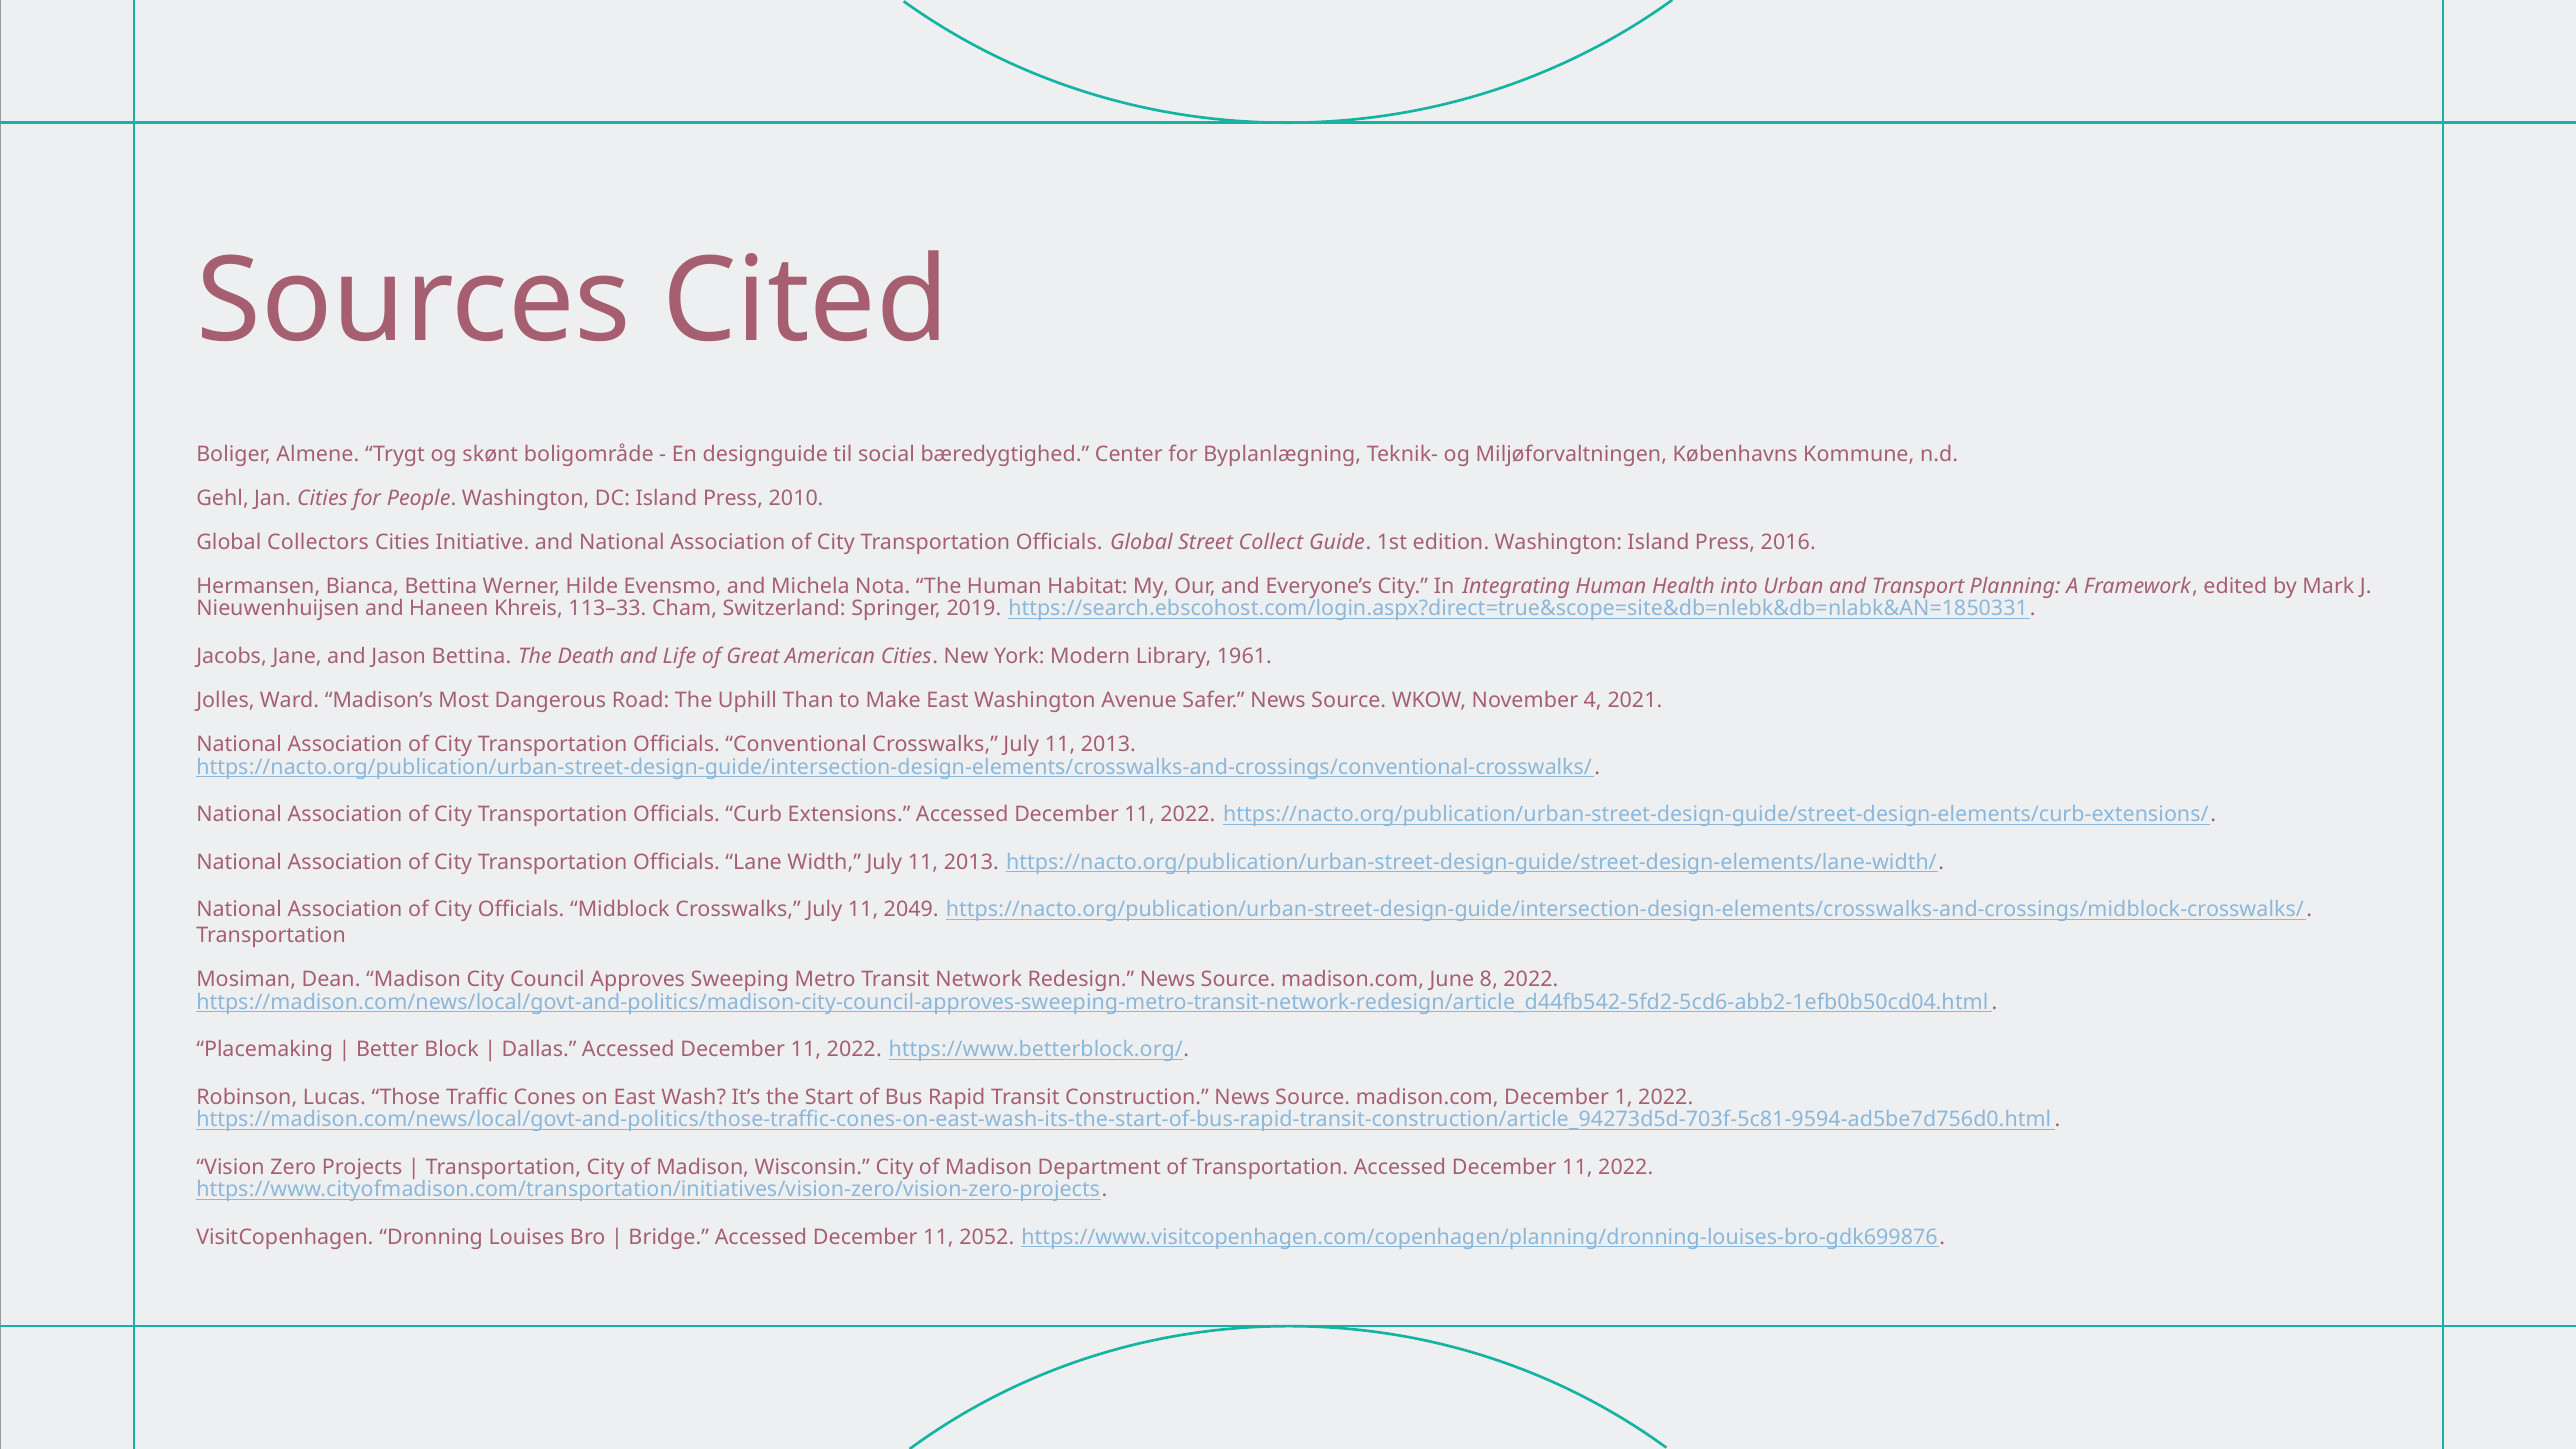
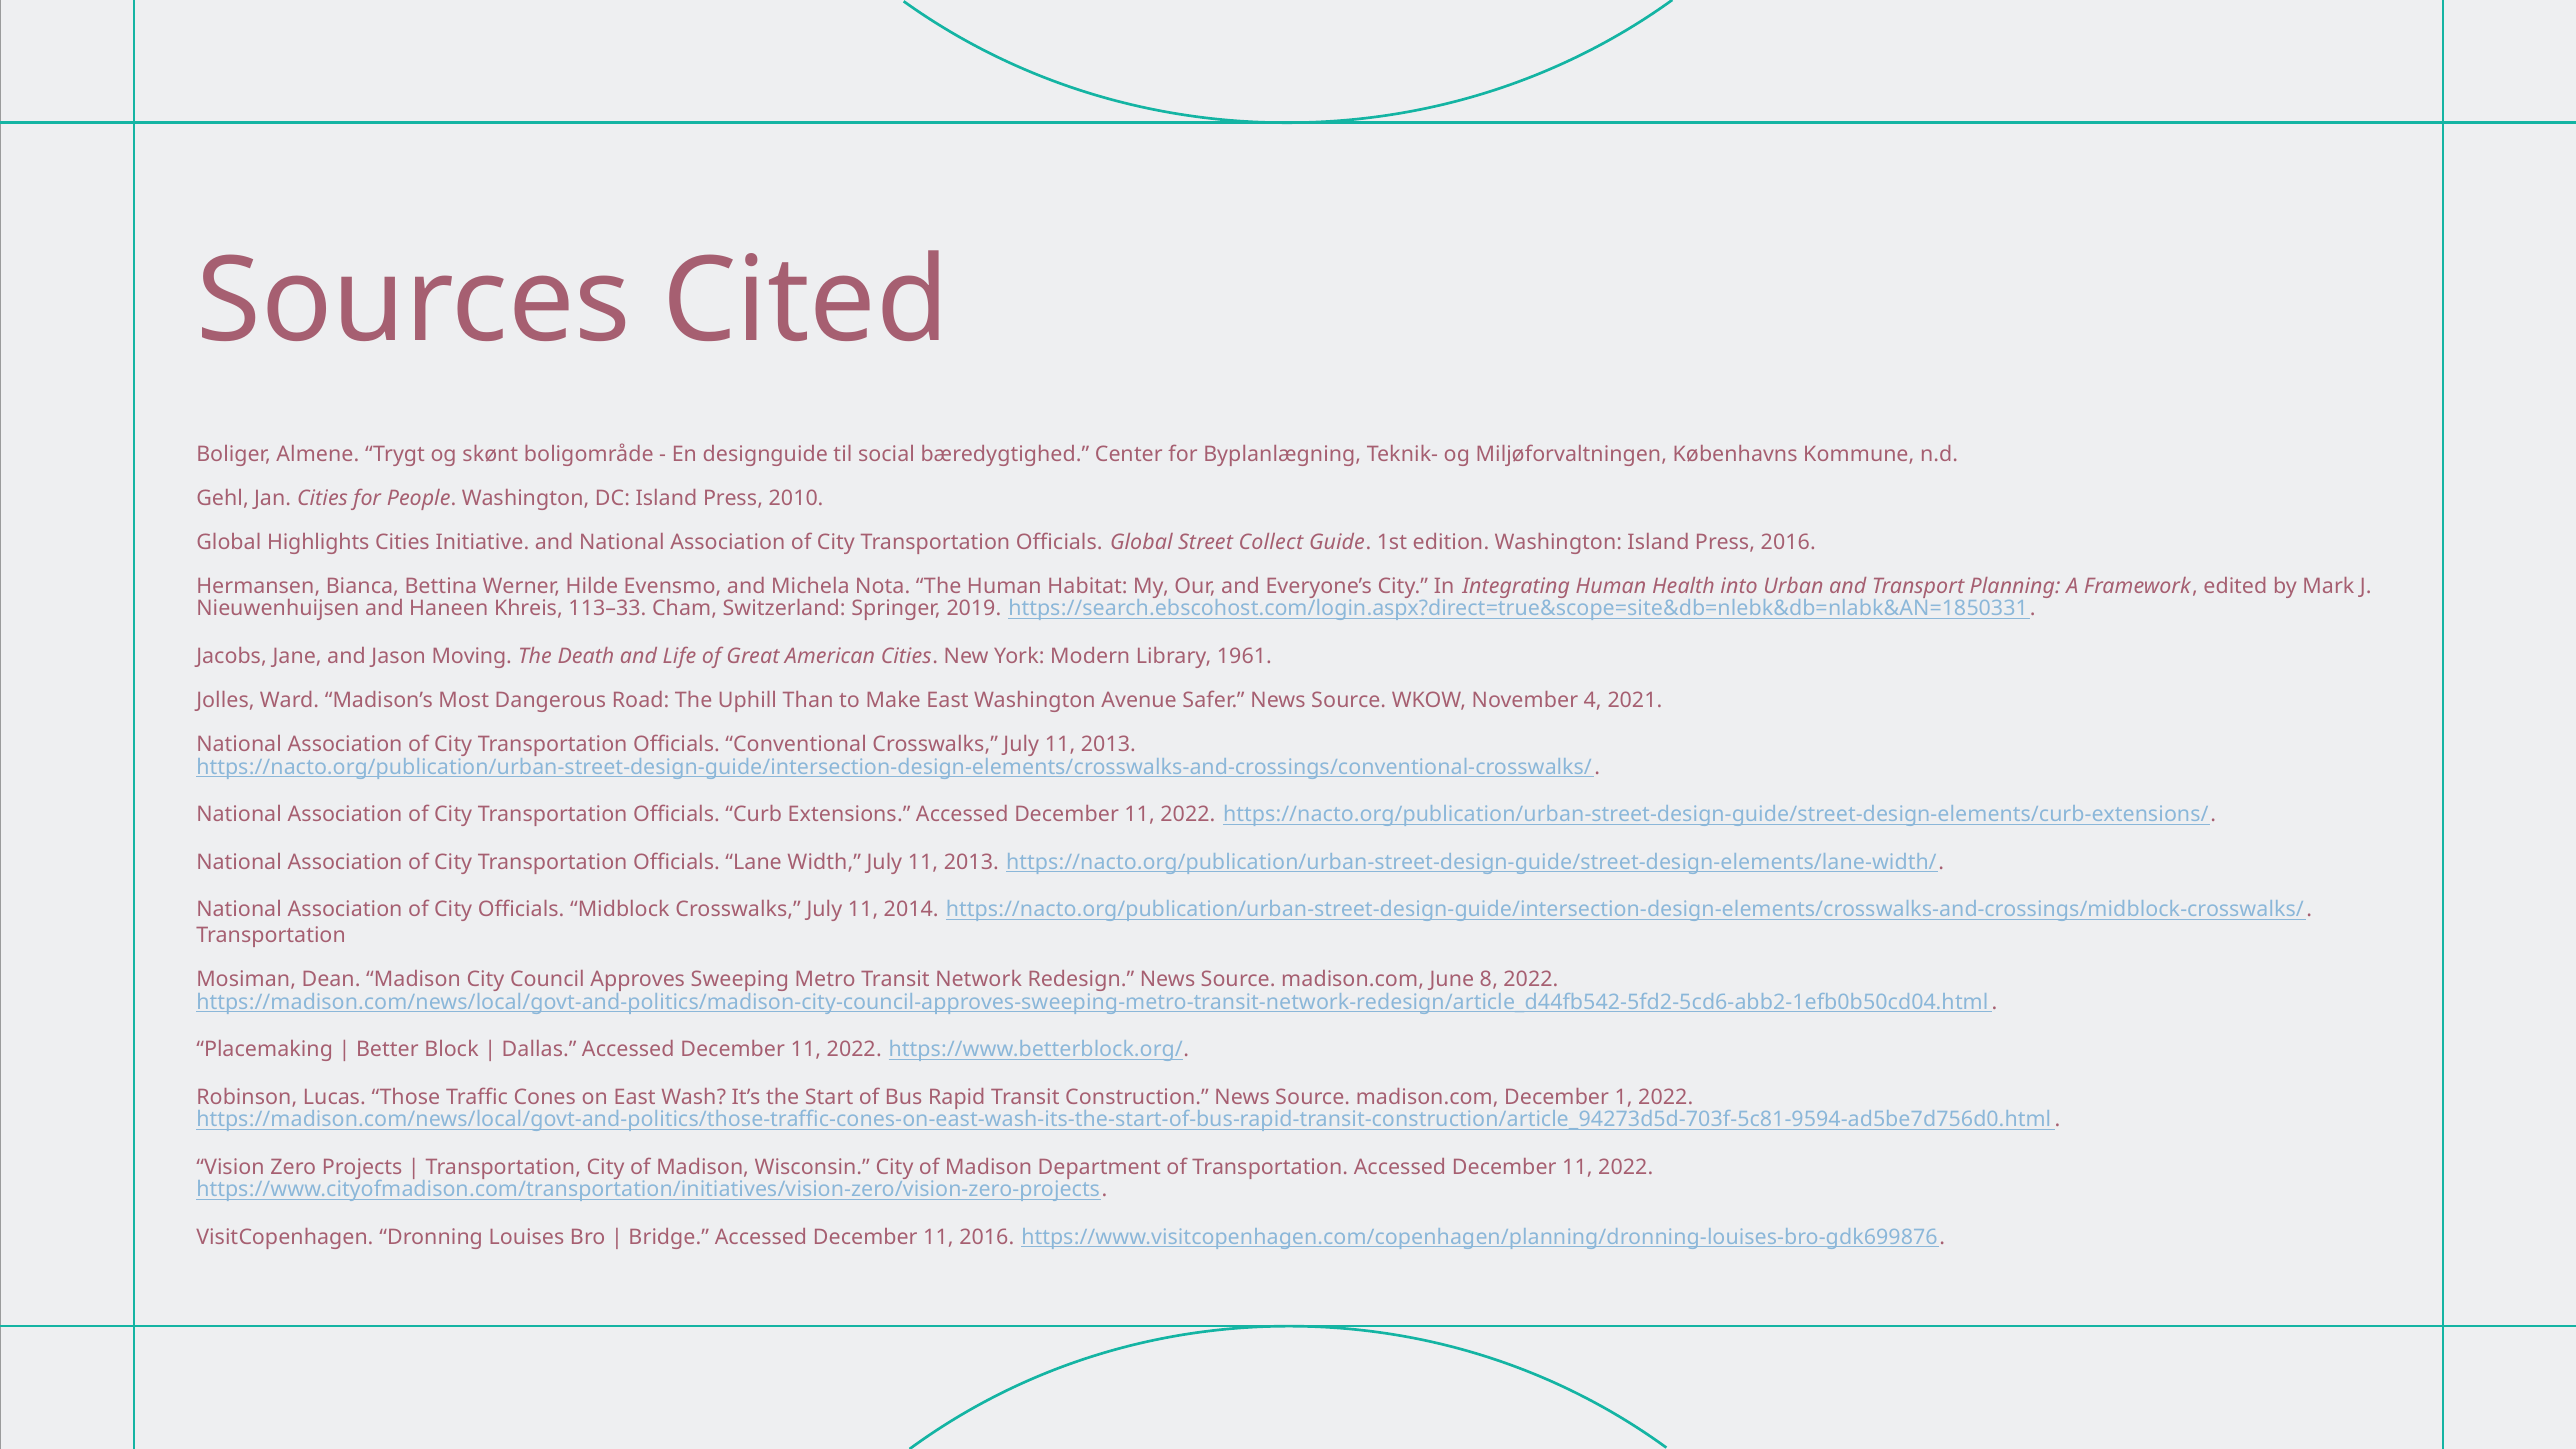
Collectors: Collectors -> Highlights
Jason Bettina: Bettina -> Moving
2049: 2049 -> 2014
11 2052: 2052 -> 2016
